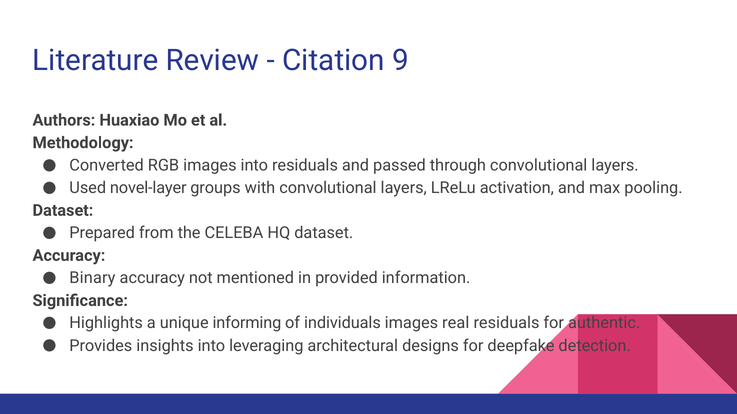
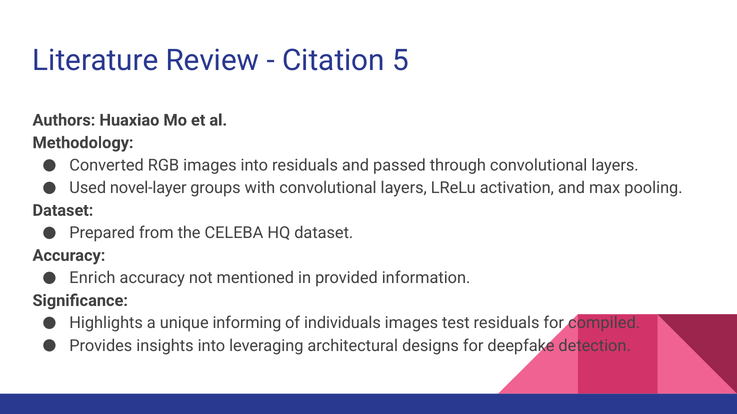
9: 9 -> 5
Binary: Binary -> Enrich
real: real -> test
authentic: authentic -> compiled
